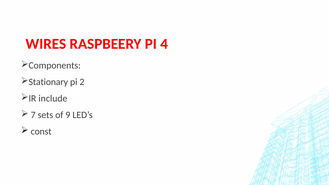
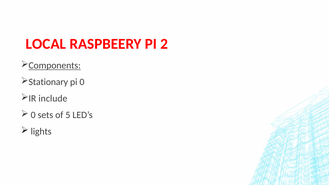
WIRES: WIRES -> LOCAL
4: 4 -> 2
Components underline: none -> present
pi 2: 2 -> 0
7 at (33, 115): 7 -> 0
9: 9 -> 5
const: const -> lights
